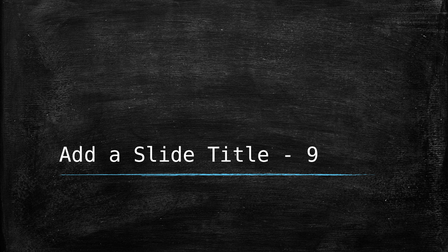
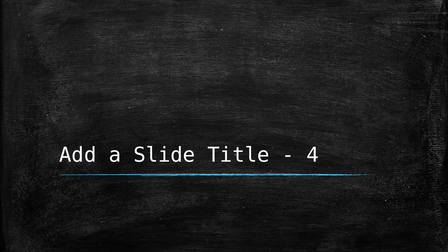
9: 9 -> 4
